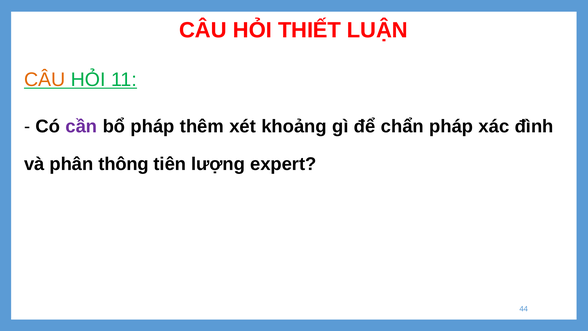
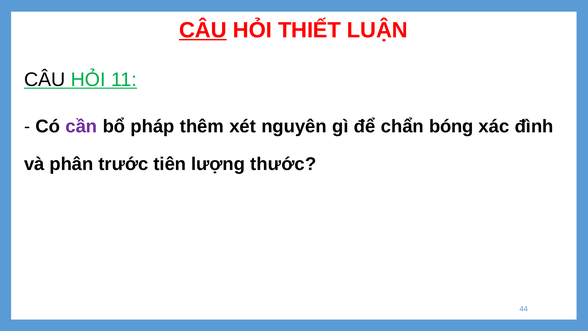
CÂU at (203, 30) underline: none -> present
CÂU at (45, 80) colour: orange -> black
khoảng: khoảng -> nguyên
chẩn pháp: pháp -> bóng
thông: thông -> trước
expert: expert -> thước
